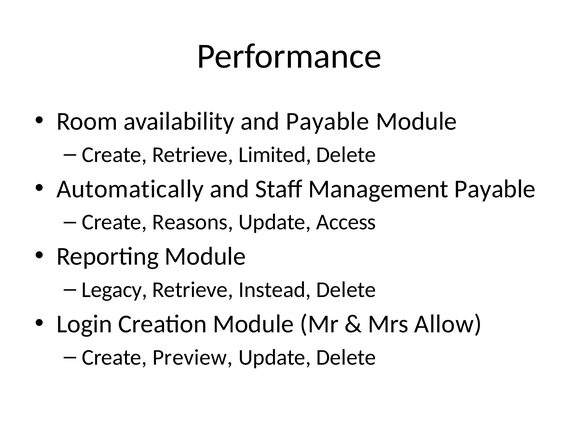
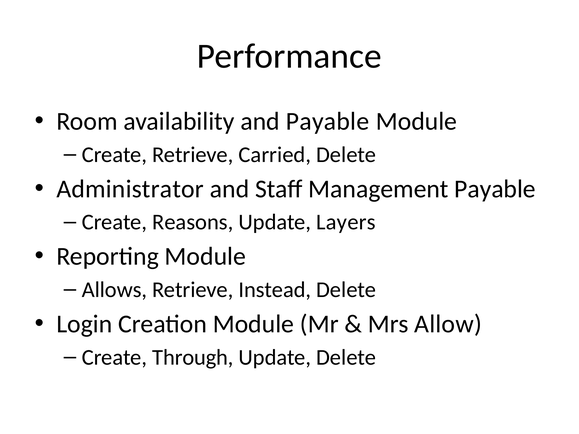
Limited: Limited -> Carried
Automatically: Automatically -> Administrator
Access: Access -> Layers
Legacy: Legacy -> Allows
Preview: Preview -> Through
